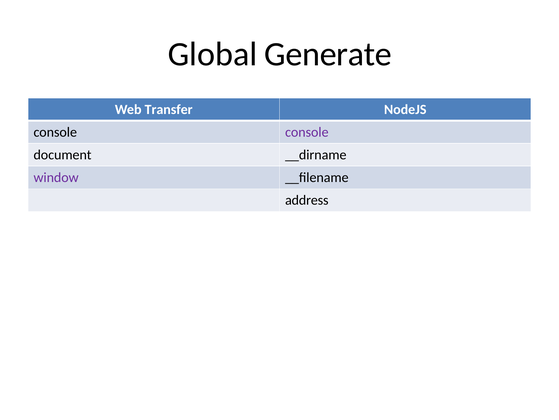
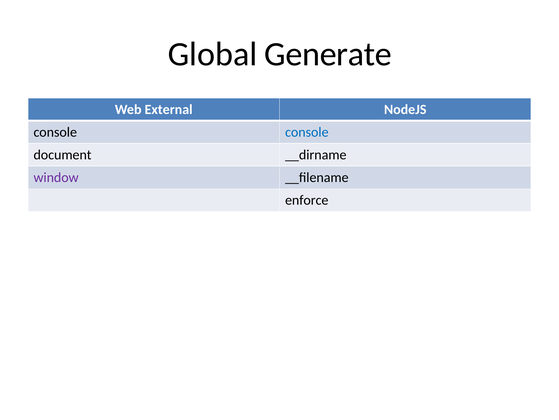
Transfer: Transfer -> External
console at (307, 132) colour: purple -> blue
address: address -> enforce
